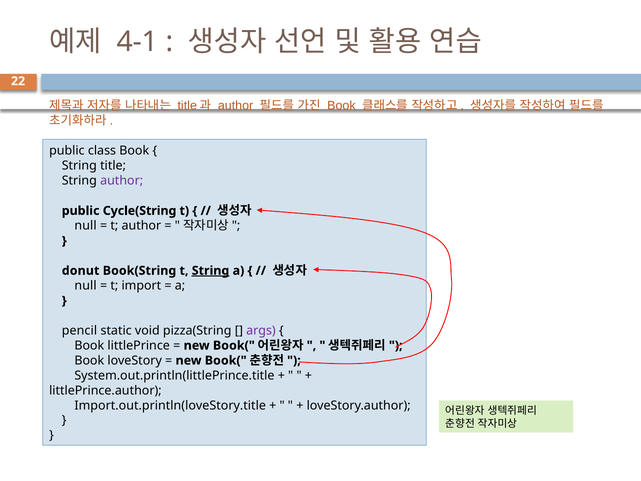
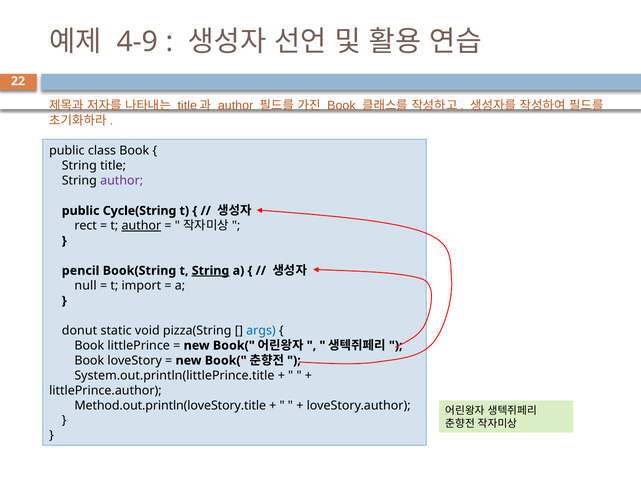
4-1: 4-1 -> 4-9
null at (86, 226): null -> rect
author at (141, 226) underline: none -> present
donut: donut -> pencil
pencil: pencil -> donut
args colour: purple -> blue
Import.out.println(loveStory.title: Import.out.println(loveStory.title -> Method.out.println(loveStory.title
